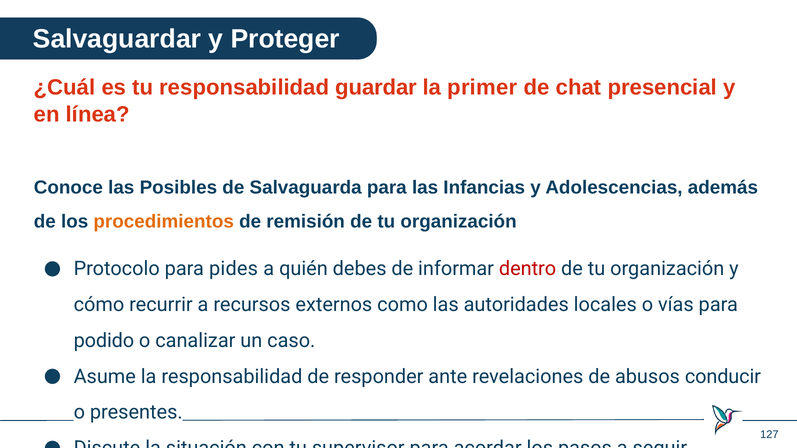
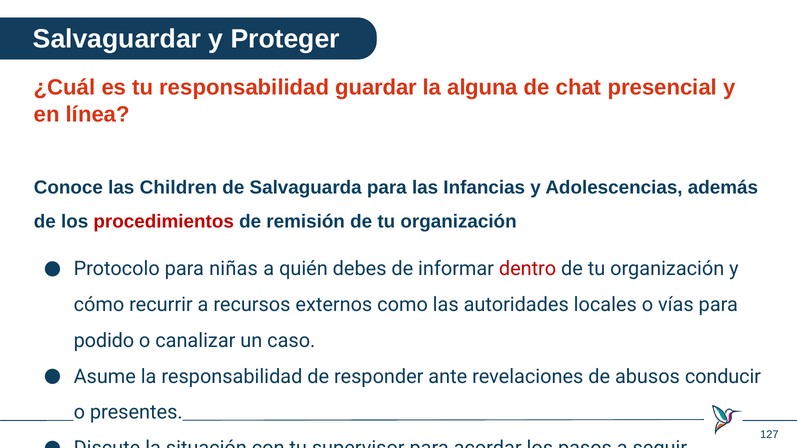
primer: primer -> alguna
Posibles: Posibles -> Children
procedimientos colour: orange -> red
pides: pides -> niñas
